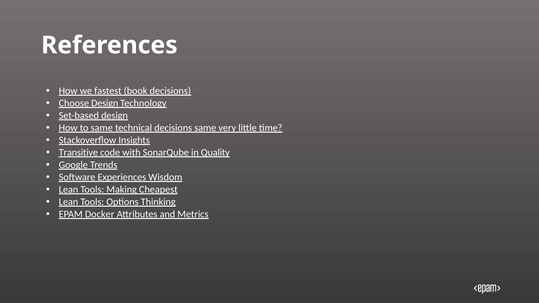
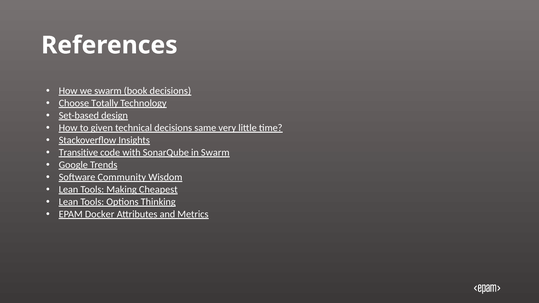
we fastest: fastest -> swarm
Choose Design: Design -> Totally
to same: same -> given
in Quality: Quality -> Swarm
Experiences: Experiences -> Community
